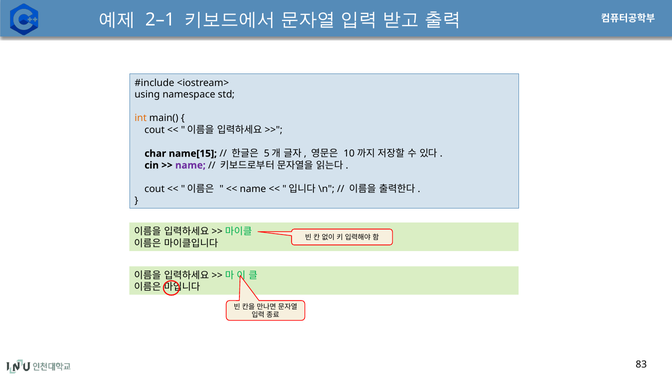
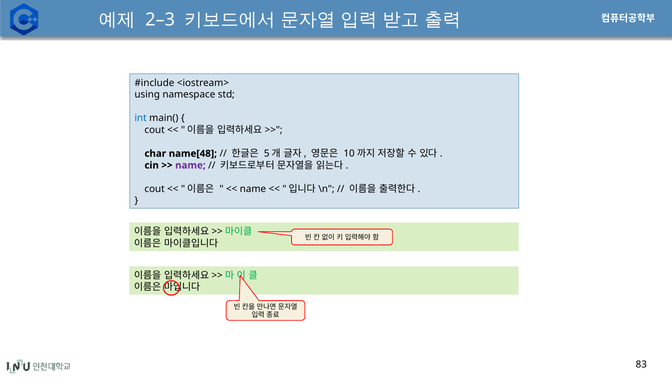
2–1: 2–1 -> 2–3
int colour: orange -> blue
name[15: name[15 -> name[48
